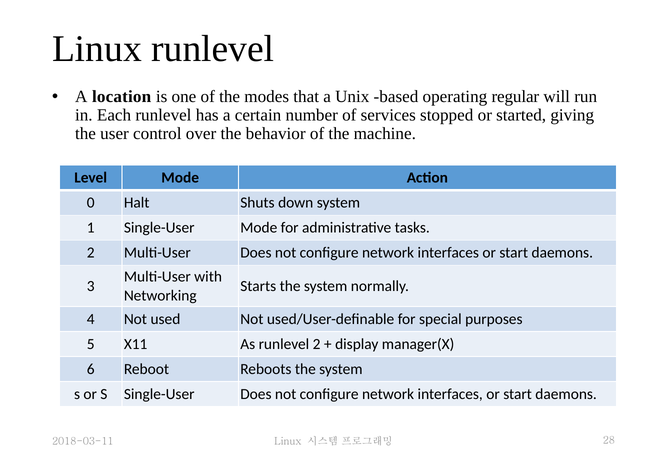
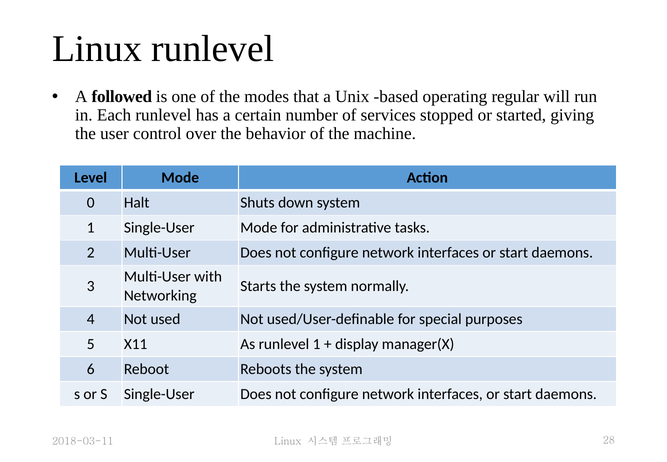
location: location -> followed
runlevel 2: 2 -> 1
